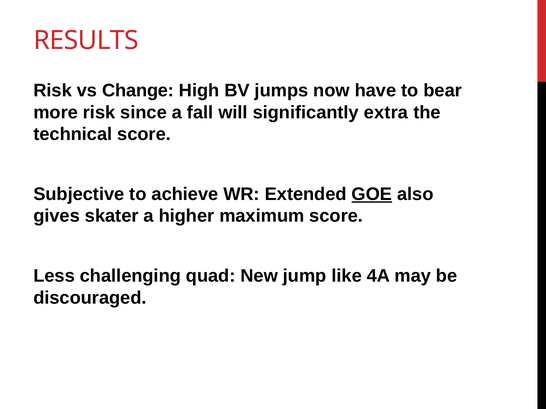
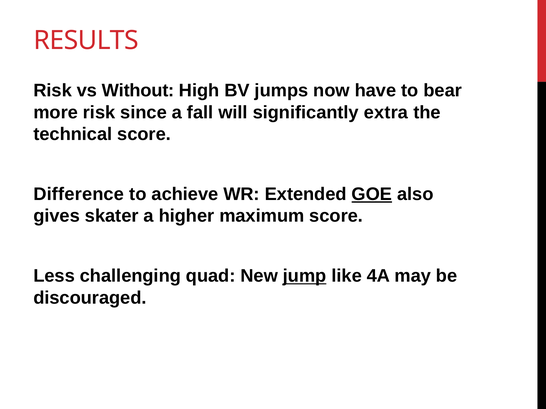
Change: Change -> Without
Subjective: Subjective -> Difference
jump underline: none -> present
